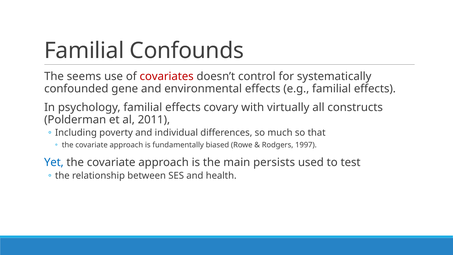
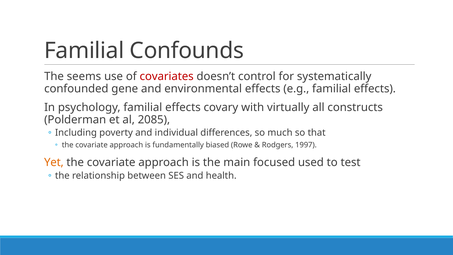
2011: 2011 -> 2085
Yet colour: blue -> orange
persists: persists -> focused
